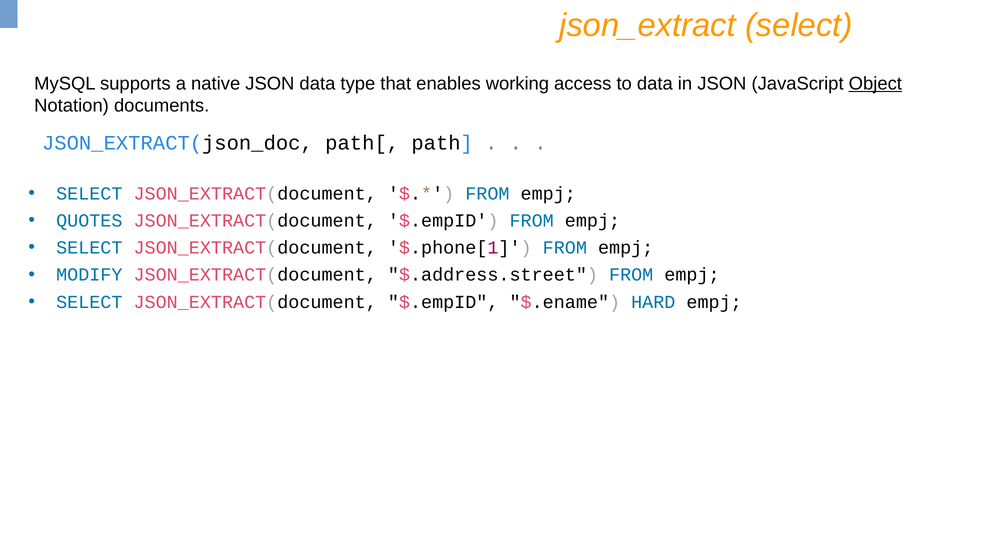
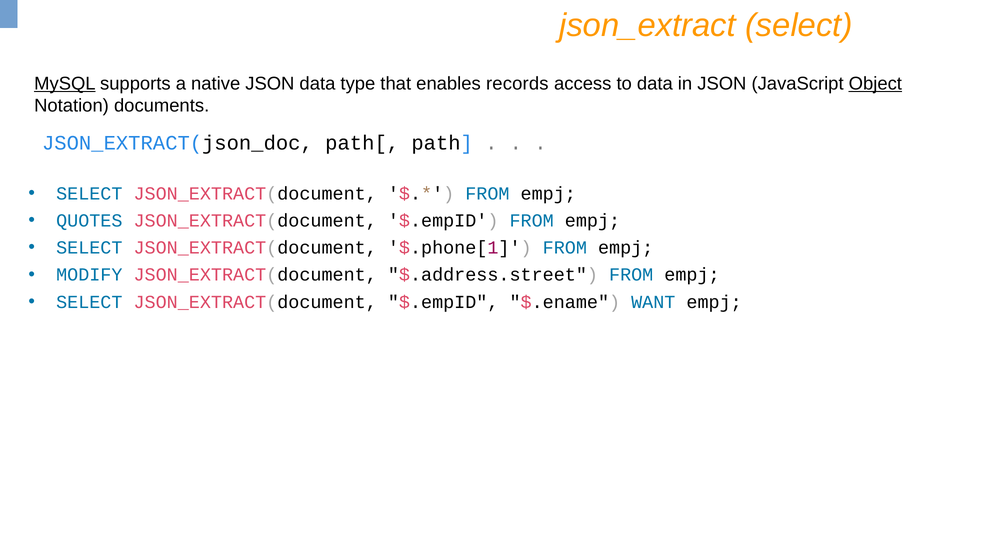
MySQL underline: none -> present
working: working -> records
HARD: HARD -> WANT
